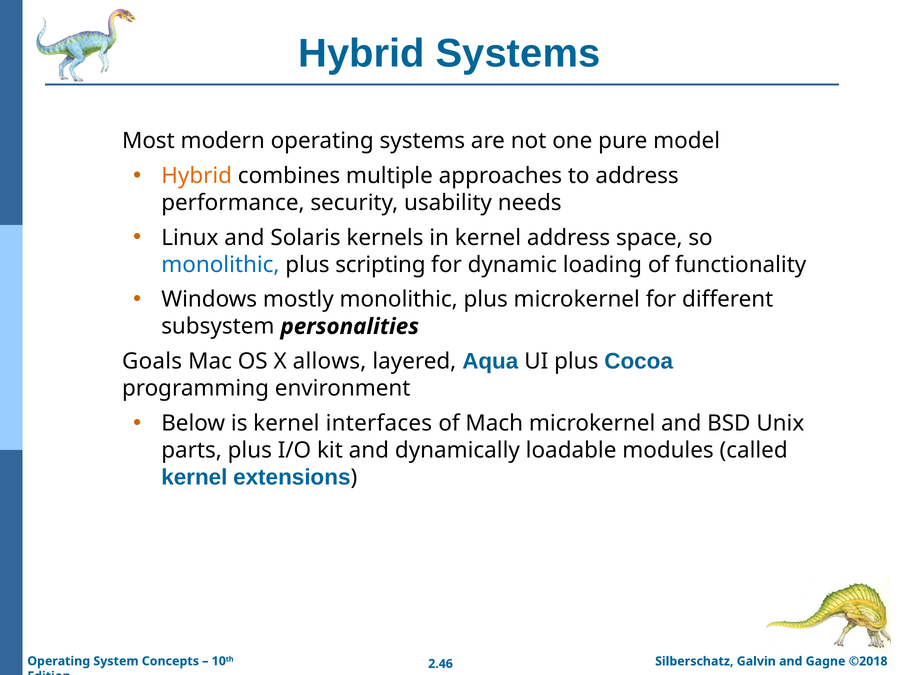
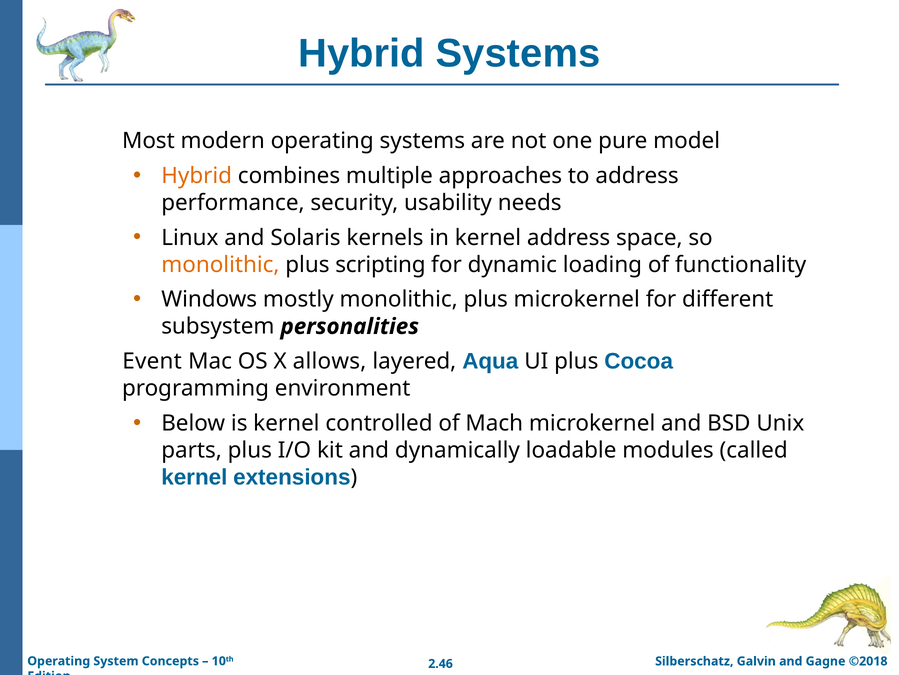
monolithic at (220, 264) colour: blue -> orange
Goals: Goals -> Event
interfaces: interfaces -> controlled
